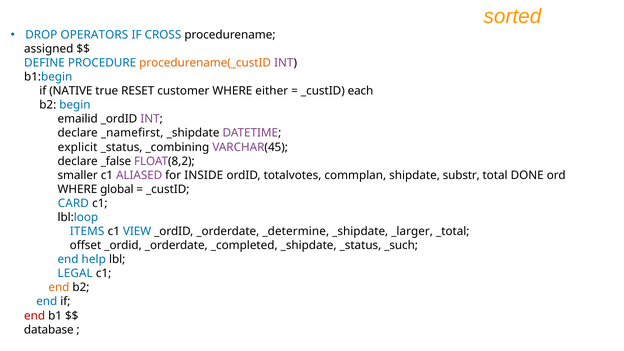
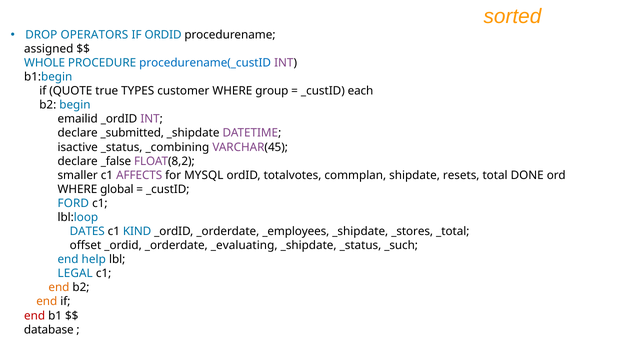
IF CROSS: CROSS -> ORDID
DEFINE: DEFINE -> WHOLE
procedurename(_custID colour: orange -> blue
NATIVE: NATIVE -> QUOTE
RESET: RESET -> TYPES
either: either -> group
_namefirst: _namefirst -> _submitted
explicit: explicit -> isactive
ALIASED: ALIASED -> AFFECTS
INSIDE: INSIDE -> MYSQL
substr: substr -> resets
CARD: CARD -> FORD
ITEMS: ITEMS -> DATES
VIEW: VIEW -> KIND
_determine: _determine -> _employees
_larger: _larger -> _stores
_completed: _completed -> _evaluating
end at (47, 302) colour: blue -> orange
